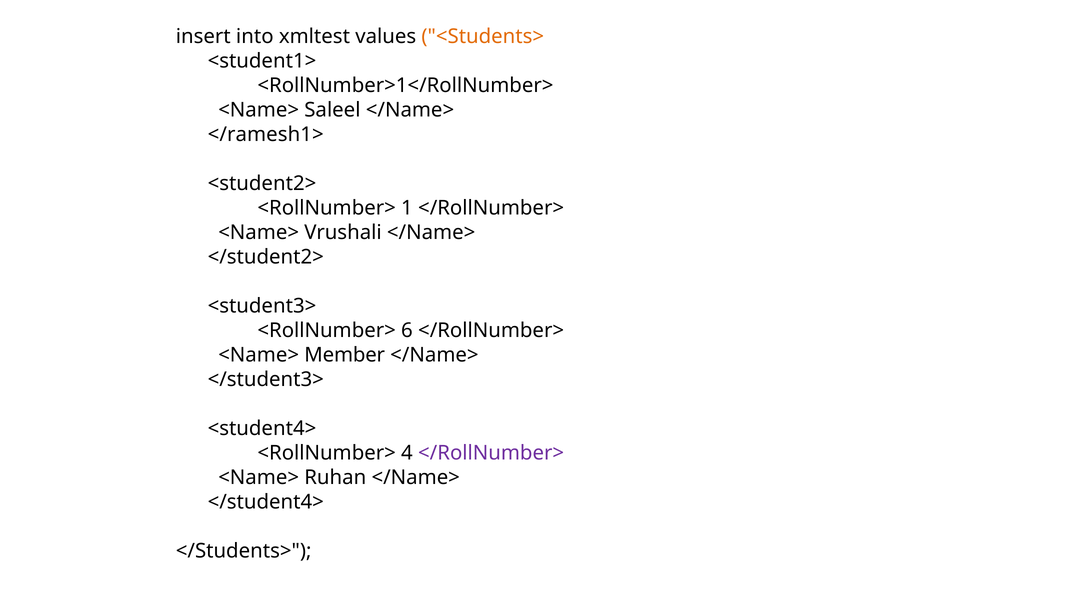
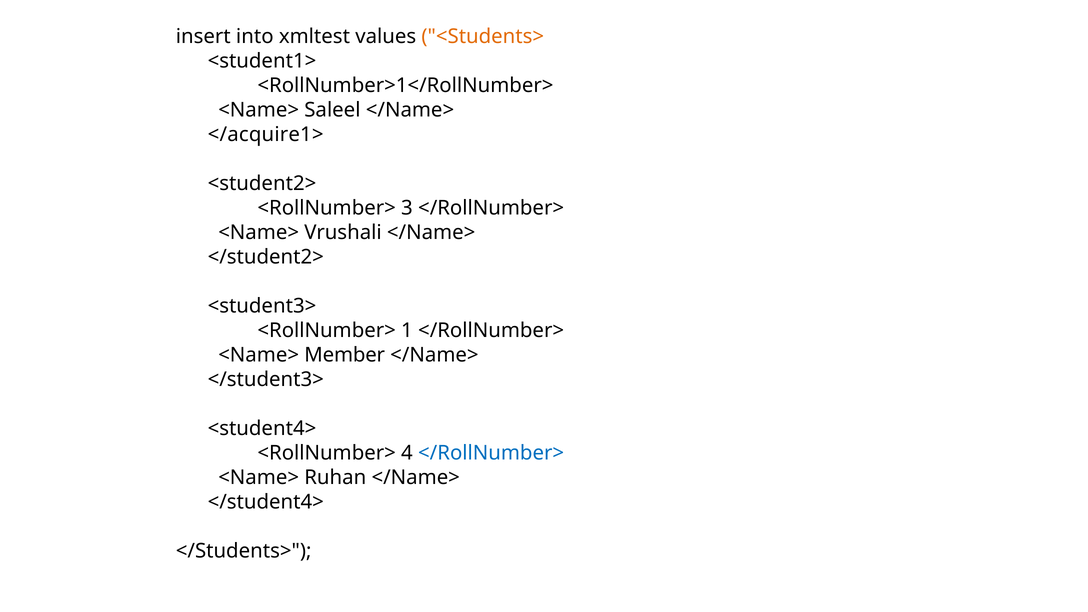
</ramesh1>: </ramesh1> -> </acquire1>
1: 1 -> 3
6: 6 -> 1
</RollNumber> at (491, 453) colour: purple -> blue
